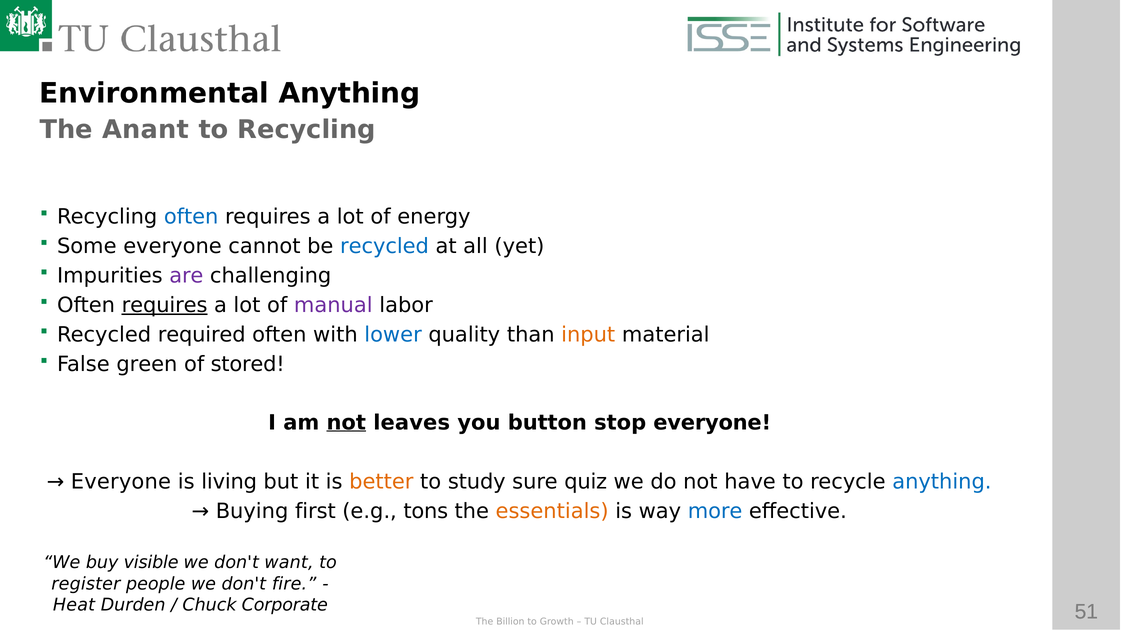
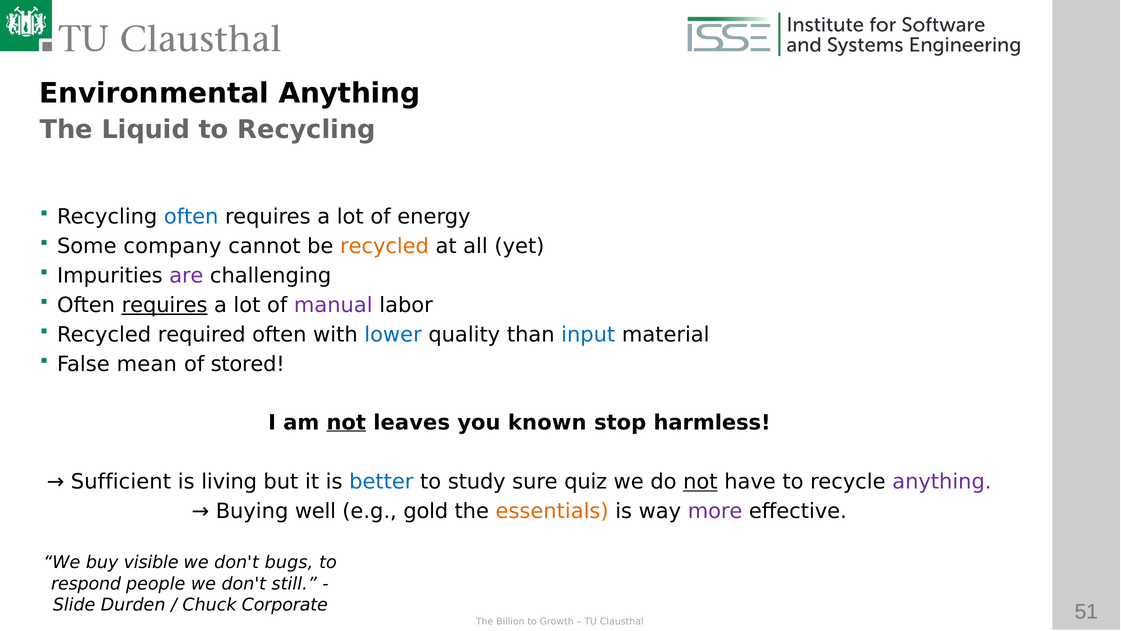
Anant: Anant -> Liquid
Some everyone: everyone -> company
recycled at (384, 246) colour: blue -> orange
input colour: orange -> blue
green: green -> mean
button: button -> known
stop everyone: everyone -> harmless
Everyone at (121, 482): Everyone -> Sufficient
better colour: orange -> blue
not at (700, 482) underline: none -> present
anything at (942, 482) colour: blue -> purple
first: first -> well
tons: tons -> gold
more colour: blue -> purple
want: want -> bugs
register: register -> respond
fire: fire -> still
Heat: Heat -> Slide
